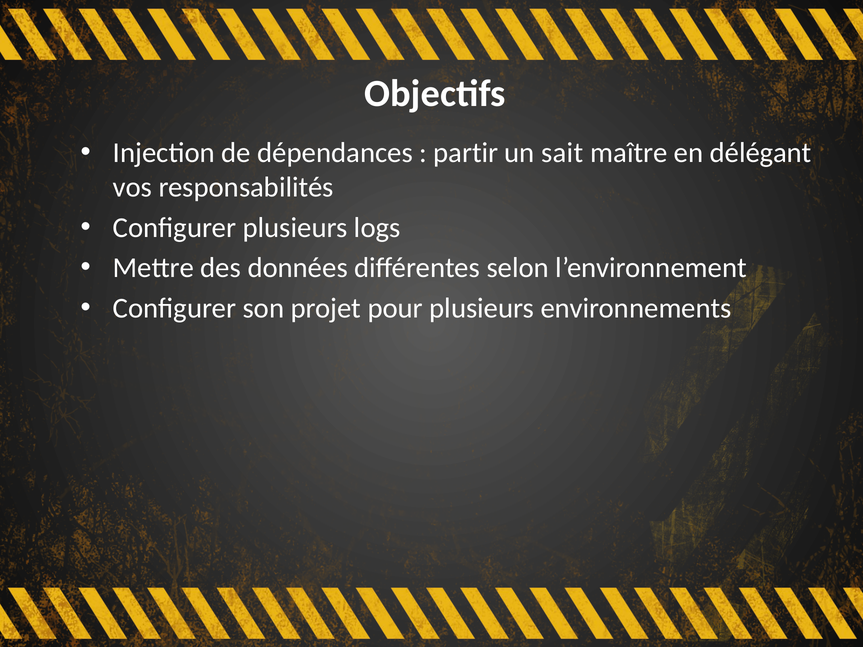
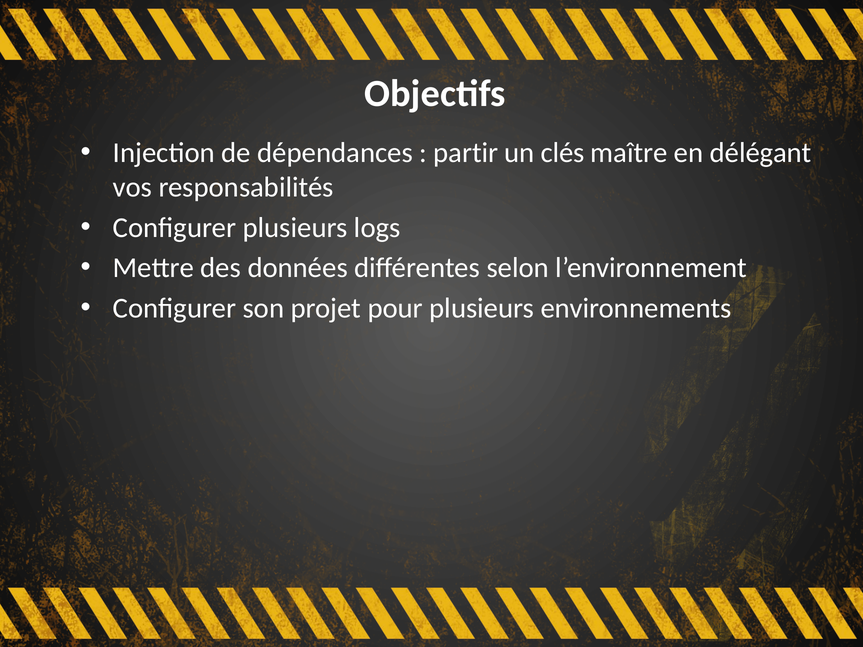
sait: sait -> clés
